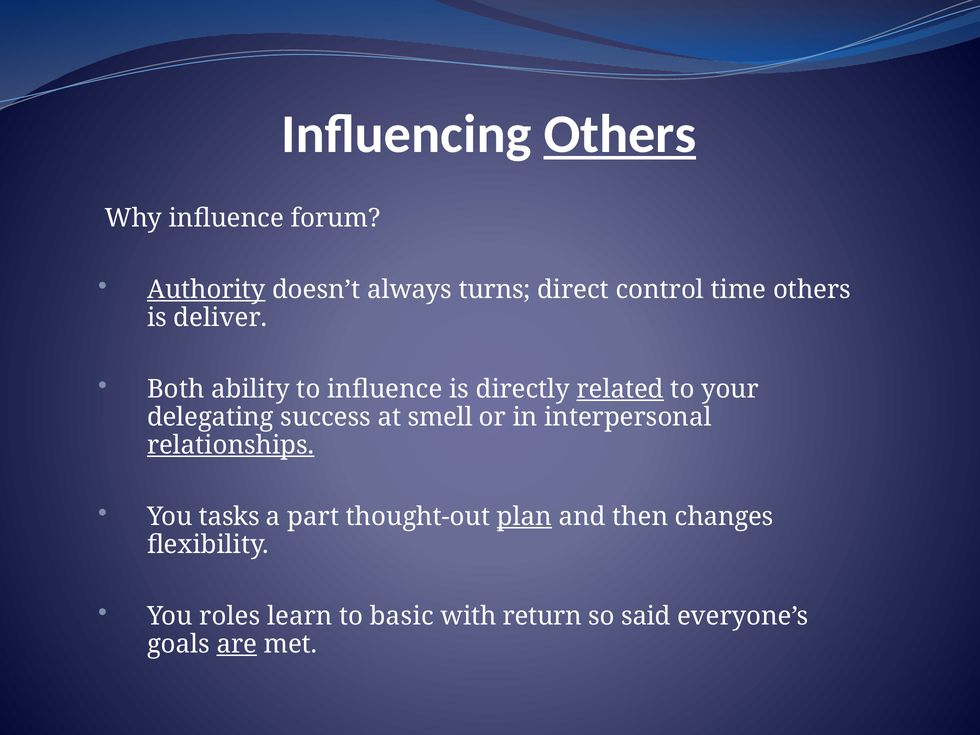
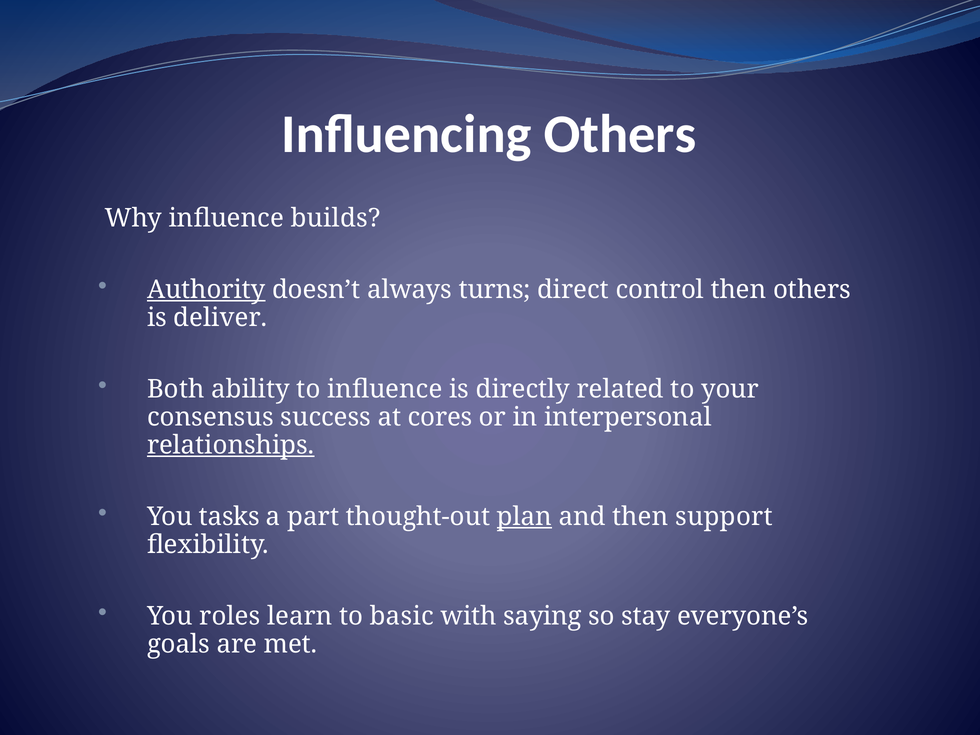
Others at (620, 134) underline: present -> none
forum: forum -> builds
control time: time -> then
related underline: present -> none
delegating: delegating -> consensus
smell: smell -> cores
changes: changes -> support
return: return -> saying
said: said -> stay
are underline: present -> none
